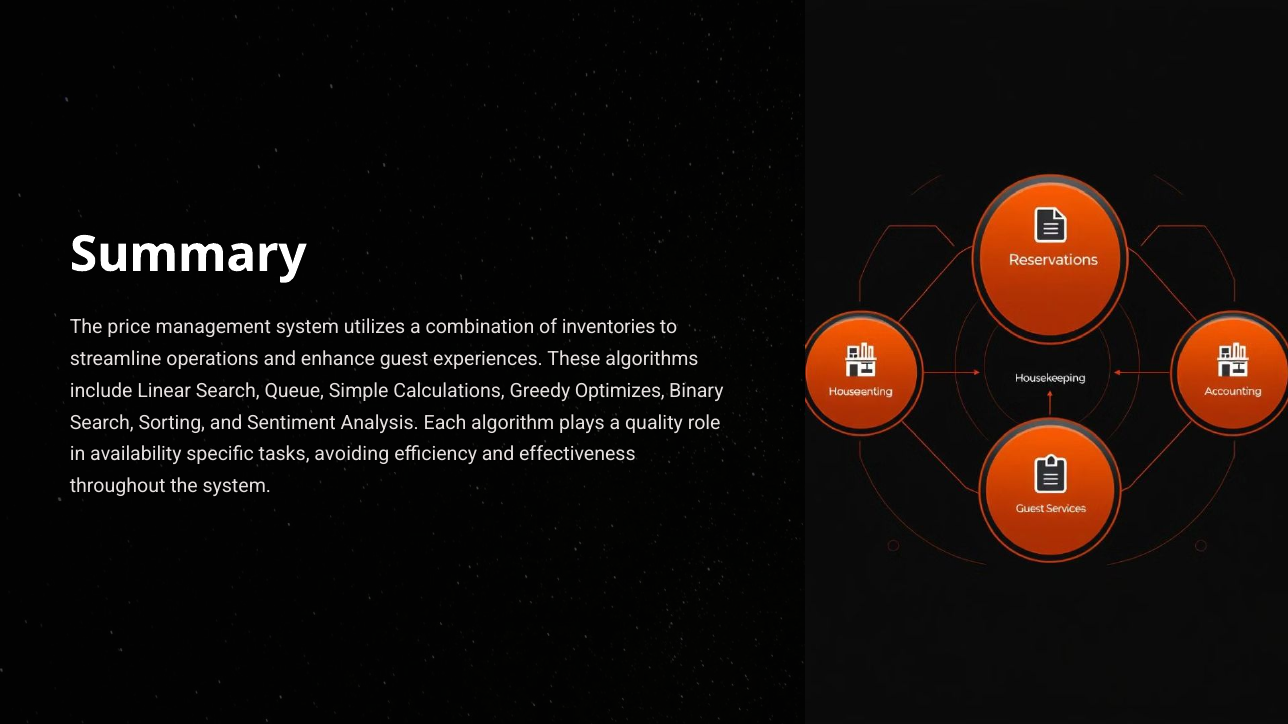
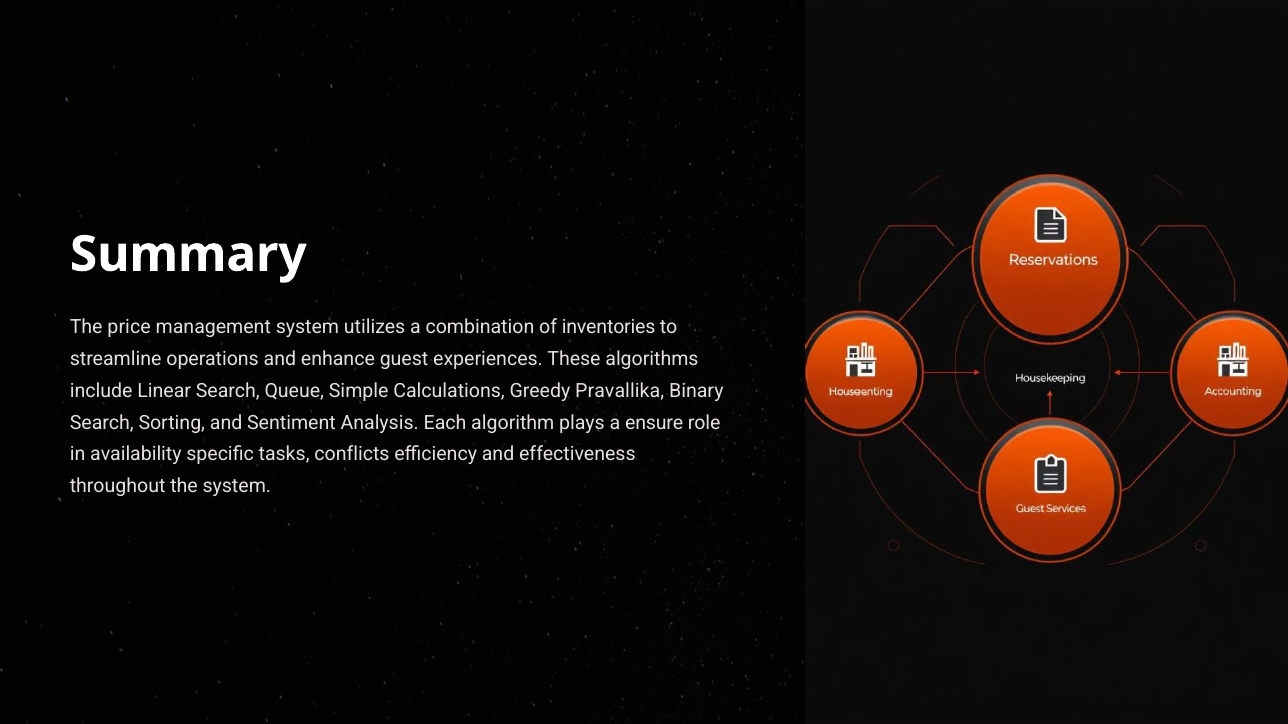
Optimizes: Optimizes -> Pravallika
quality: quality -> ensure
avoiding: avoiding -> conflicts
